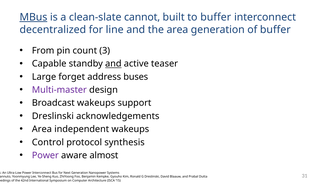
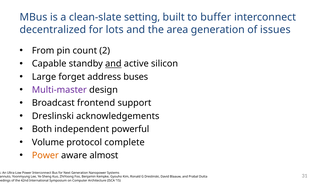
MBus at (33, 17) underline: present -> none
cannot: cannot -> setting
line: line -> lots
of buffer: buffer -> issues
3: 3 -> 2
teaser: teaser -> silicon
Broadcast wakeups: wakeups -> frontend
Area at (42, 129): Area -> Both
independent wakeups: wakeups -> powerful
Control: Control -> Volume
synthesis: synthesis -> complete
Power at (45, 155) colour: purple -> orange
